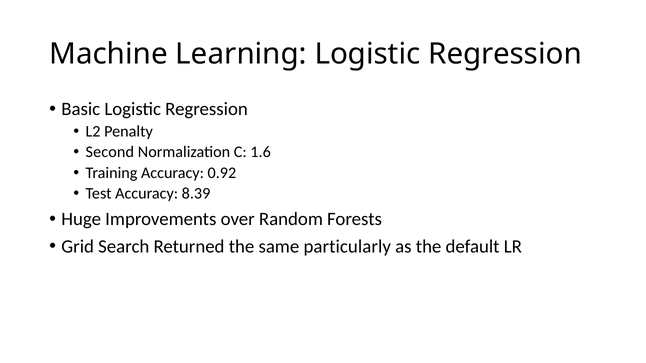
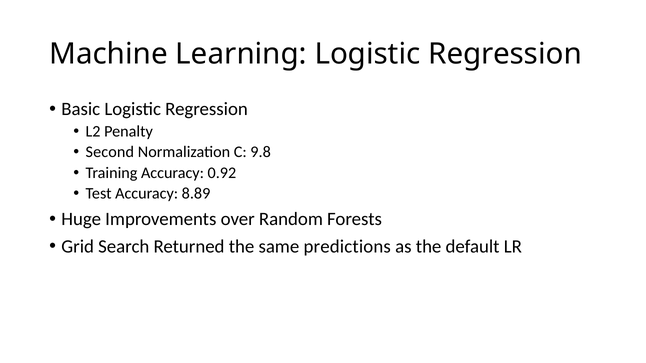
1.6: 1.6 -> 9.8
8.39: 8.39 -> 8.89
particularly: particularly -> predictions
